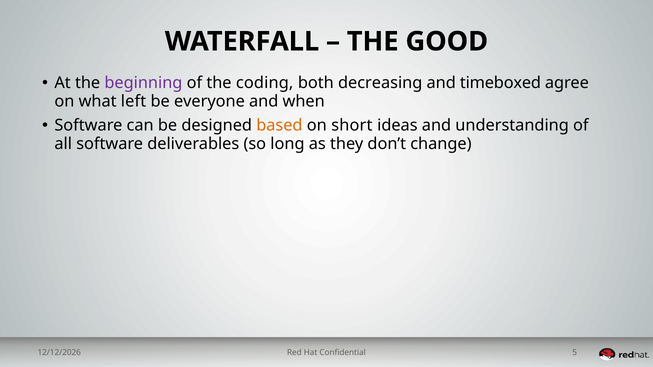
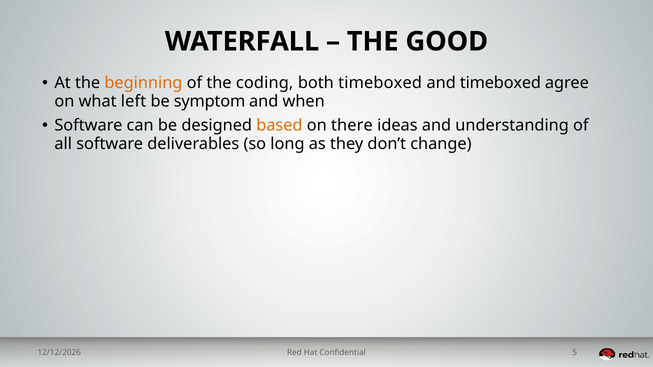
beginning colour: purple -> orange
both decreasing: decreasing -> timeboxed
everyone: everyone -> symptom
short: short -> there
